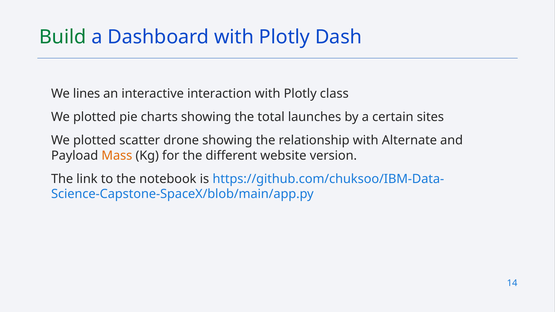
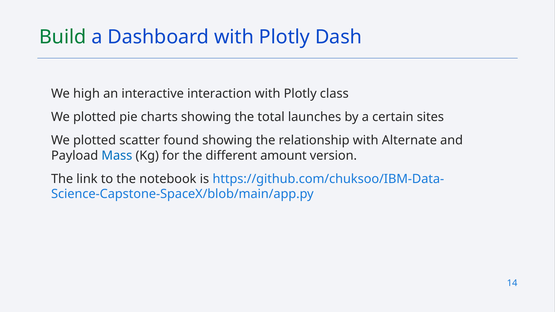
lines: lines -> high
drone: drone -> found
Mass colour: orange -> blue
website: website -> amount
